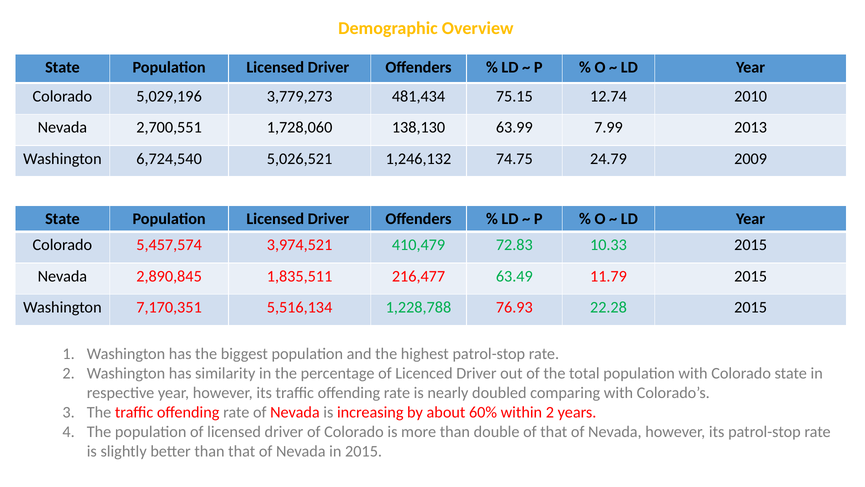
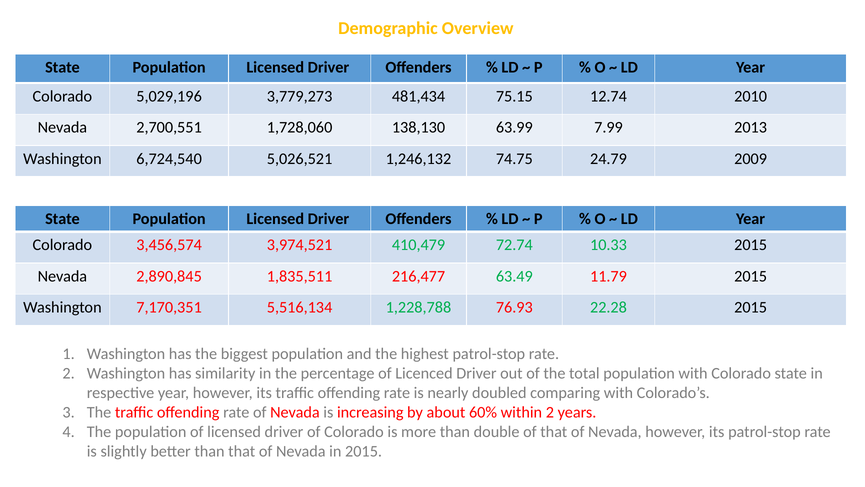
5,457,574: 5,457,574 -> 3,456,574
72.83: 72.83 -> 72.74
